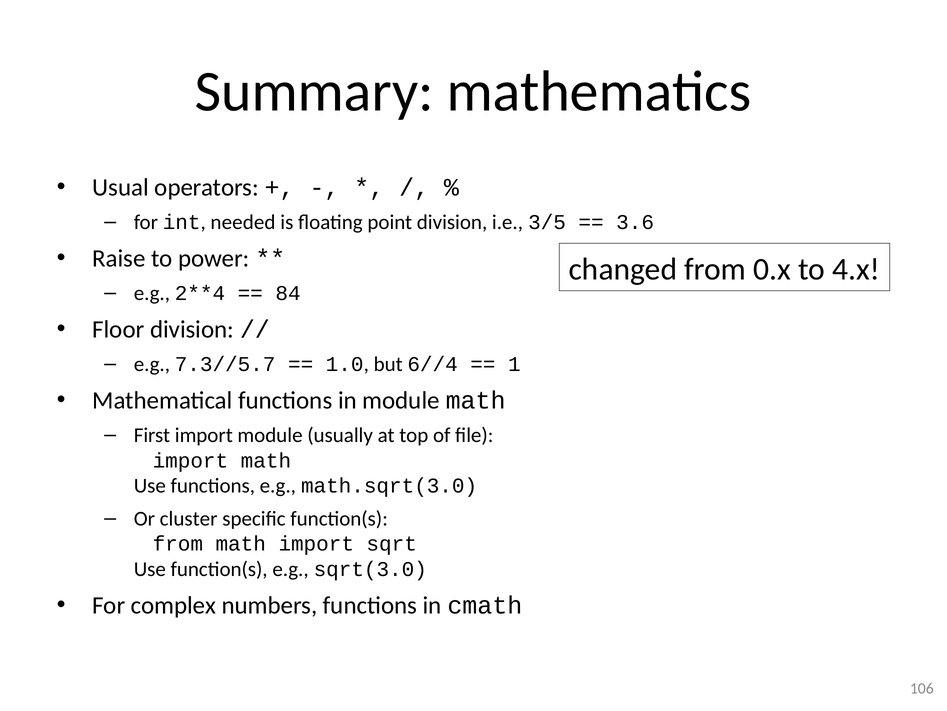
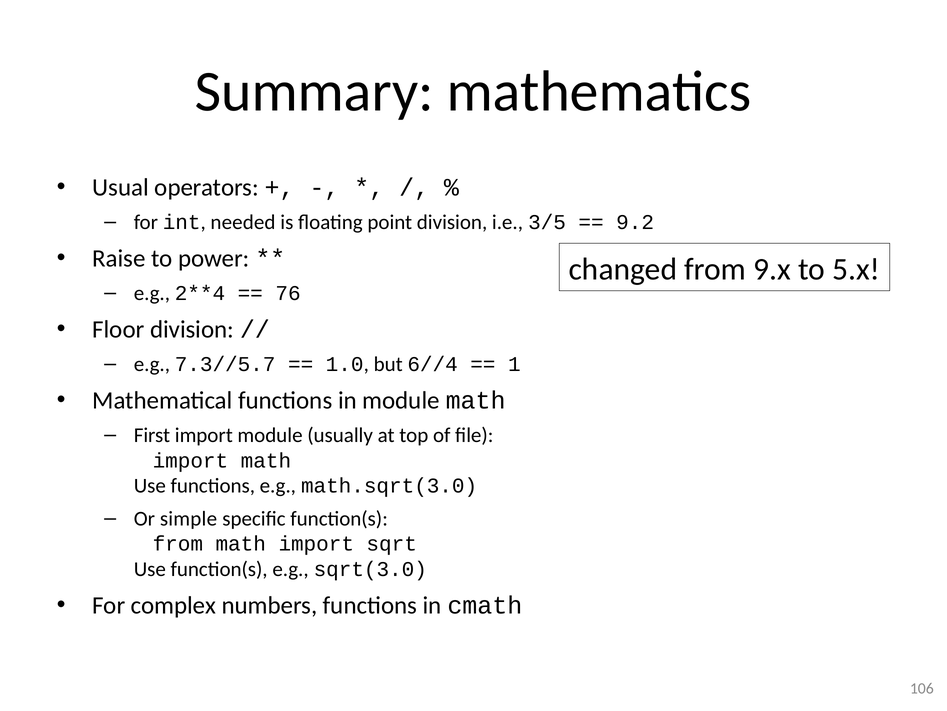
3.6: 3.6 -> 9.2
0.x: 0.x -> 9.x
4.x: 4.x -> 5.x
84: 84 -> 76
cluster: cluster -> simple
